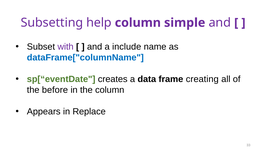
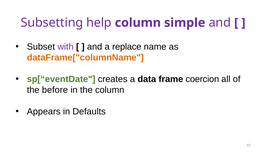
include: include -> replace
dataFrame["columnName colour: blue -> orange
creating: creating -> coercion
Replace: Replace -> Defaults
